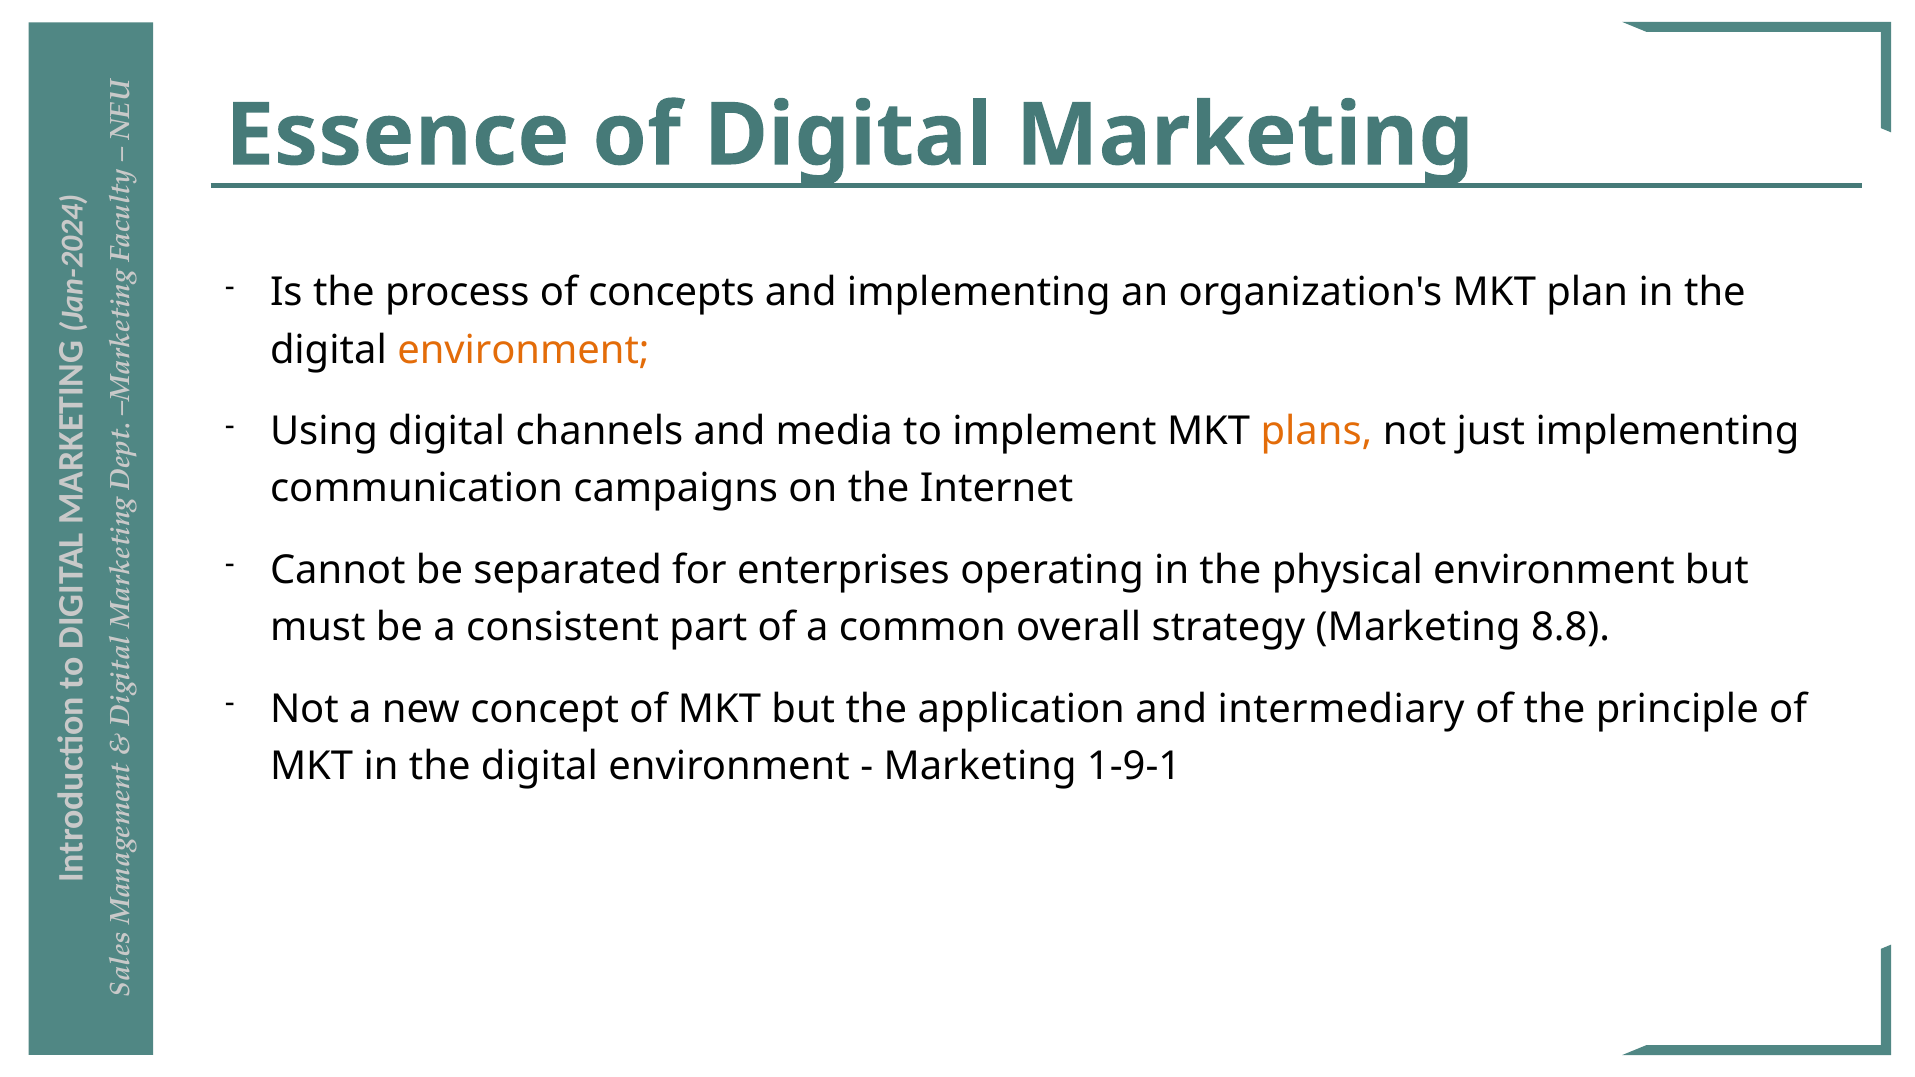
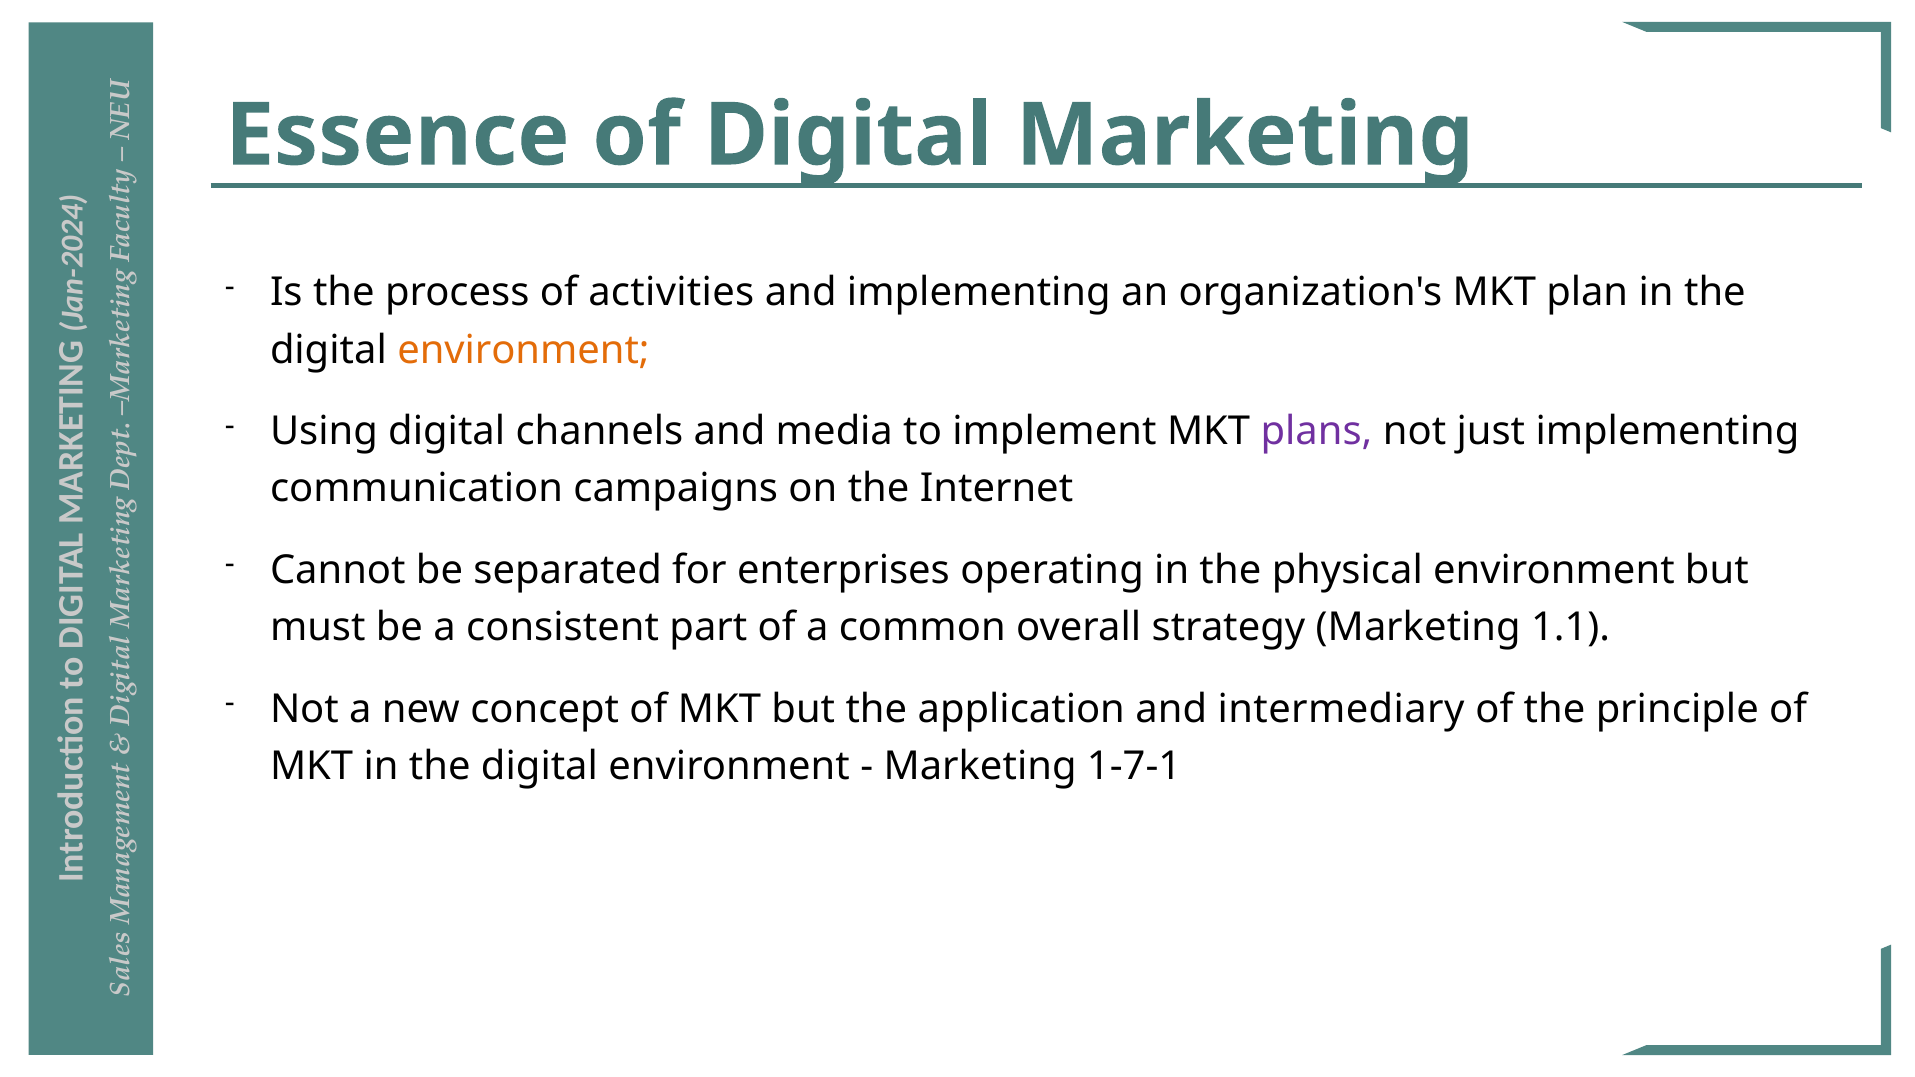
concepts: concepts -> activities
plans colour: orange -> purple
8.8: 8.8 -> 1.1
1-9-1: 1-9-1 -> 1-7-1
